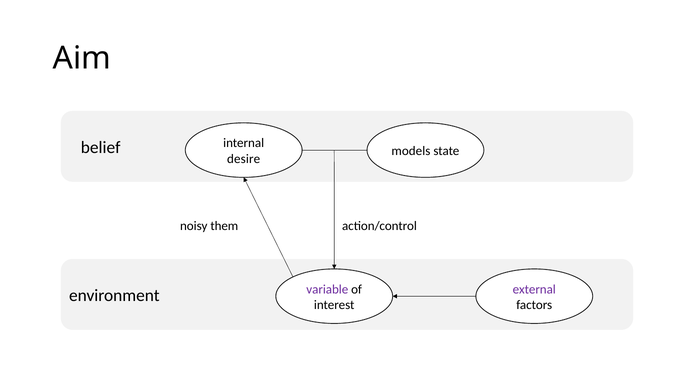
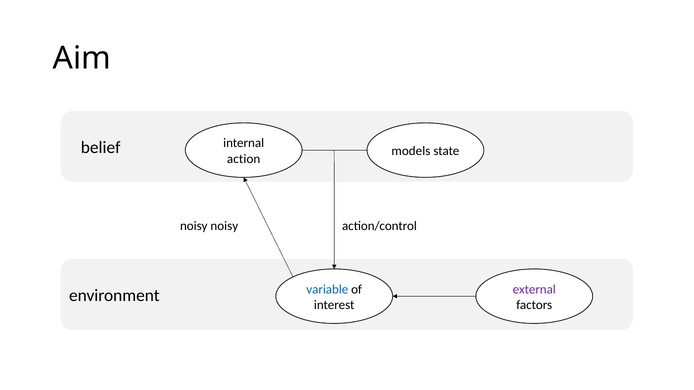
desire: desire -> action
noisy them: them -> noisy
variable colour: purple -> blue
